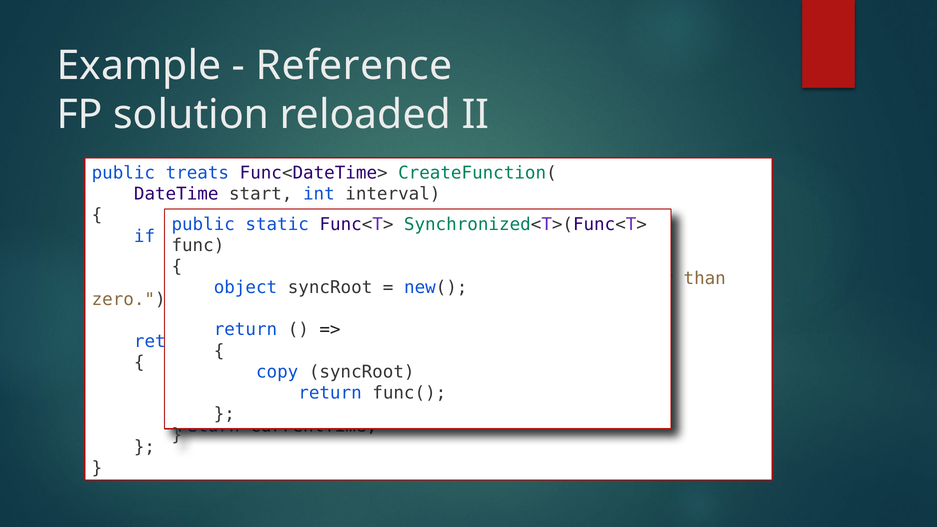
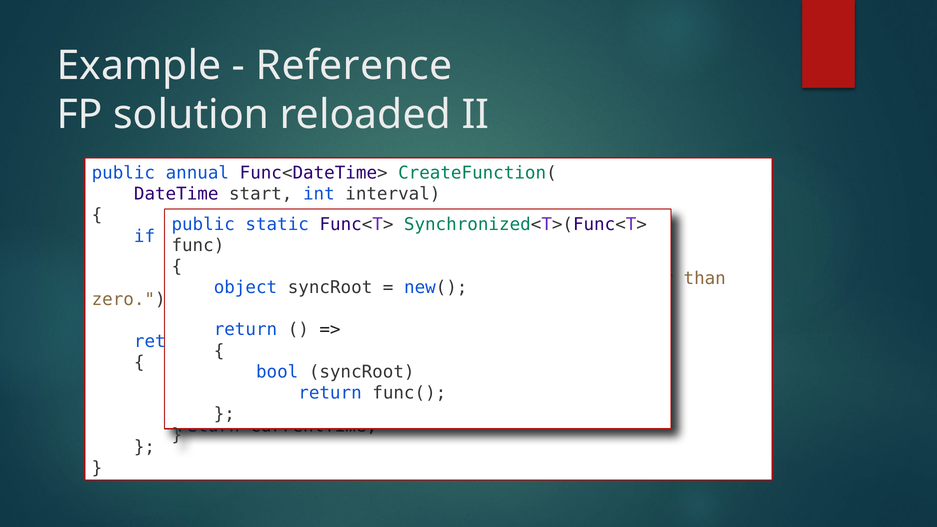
treats: treats -> annual
copy: copy -> bool
